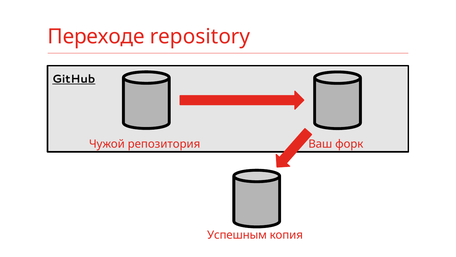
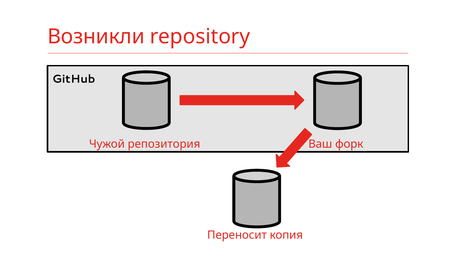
Переходе: Переходе -> Возникли
GitHub underline: present -> none
Успешным: Успешным -> Переносит
